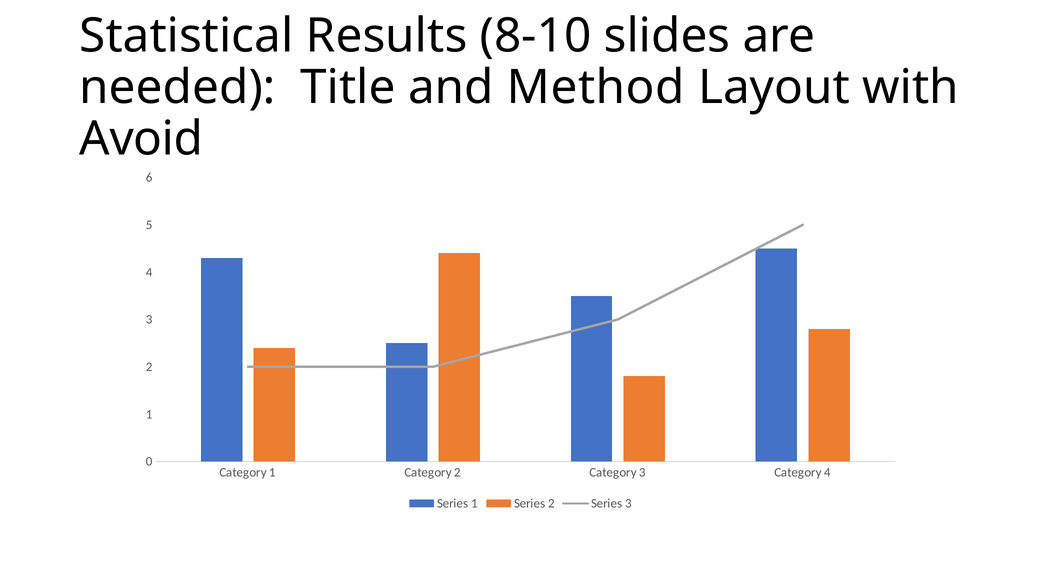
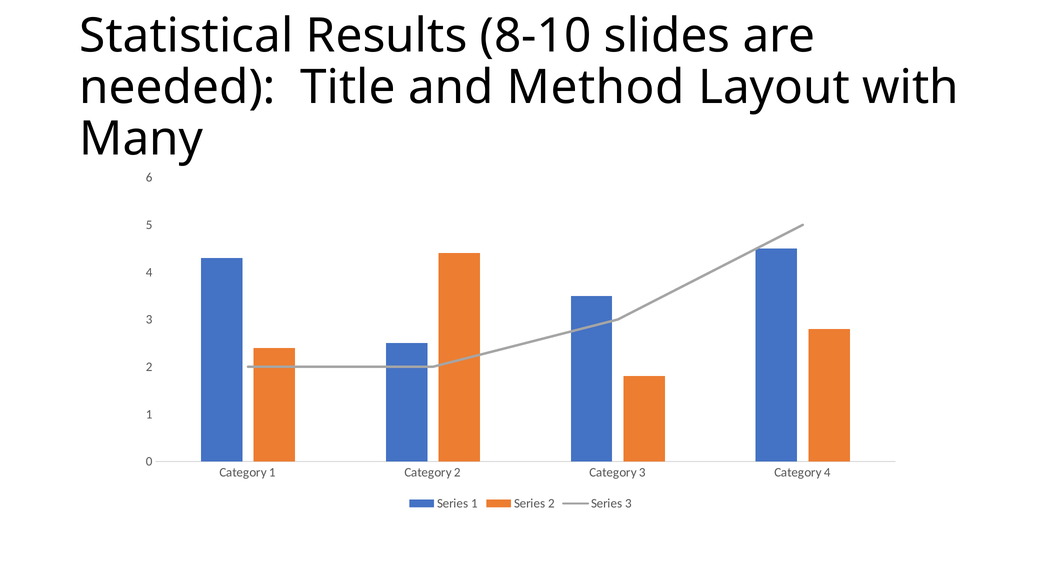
Avoid: Avoid -> Many
